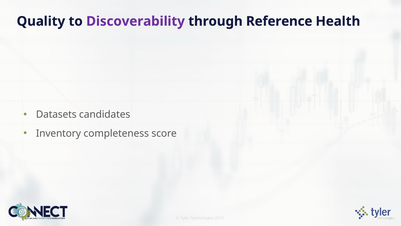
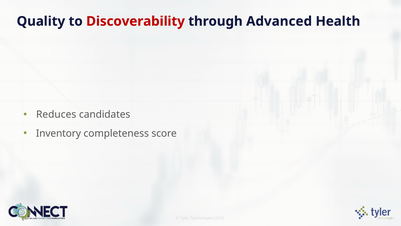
Discoverability colour: purple -> red
Reference: Reference -> Advanced
Datasets: Datasets -> Reduces
